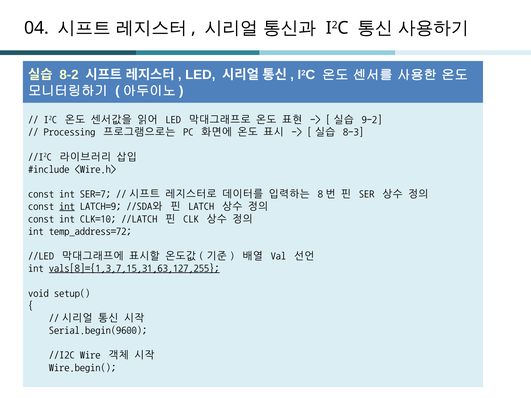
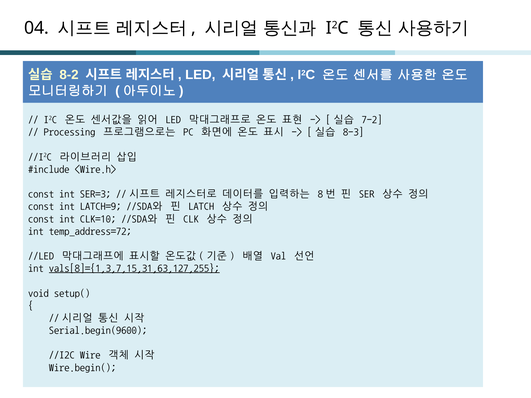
9-2: 9-2 -> 7-2
SER=7: SER=7 -> SER=3
int at (67, 206) underline: present -> none
CLK=10 //LATCH: //LATCH -> //SDA와
